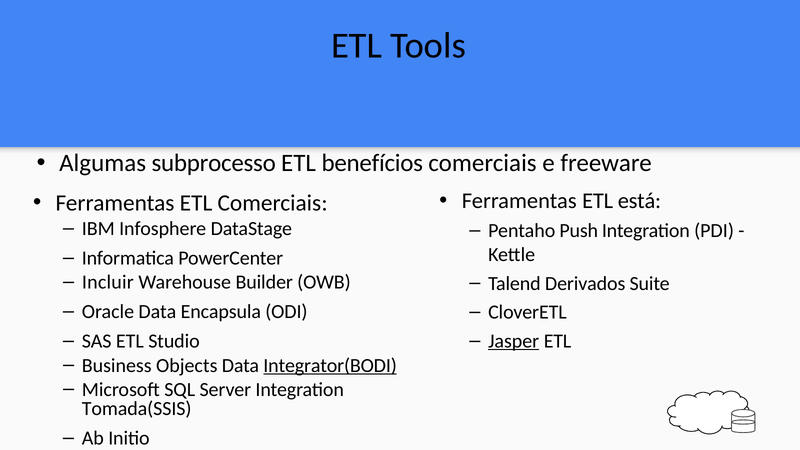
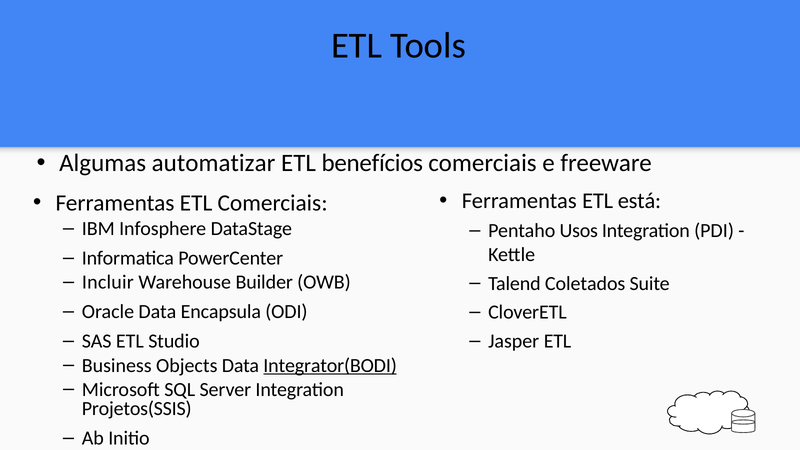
subprocesso: subprocesso -> automatizar
Push: Push -> Usos
Derivados: Derivados -> Coletados
Jasper underline: present -> none
Tomada(SSIS: Tomada(SSIS -> Projetos(SSIS
